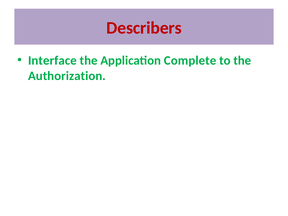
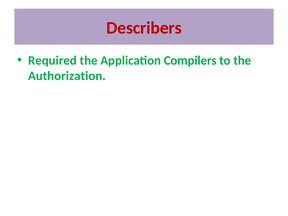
Interface: Interface -> Required
Complete: Complete -> Compilers
